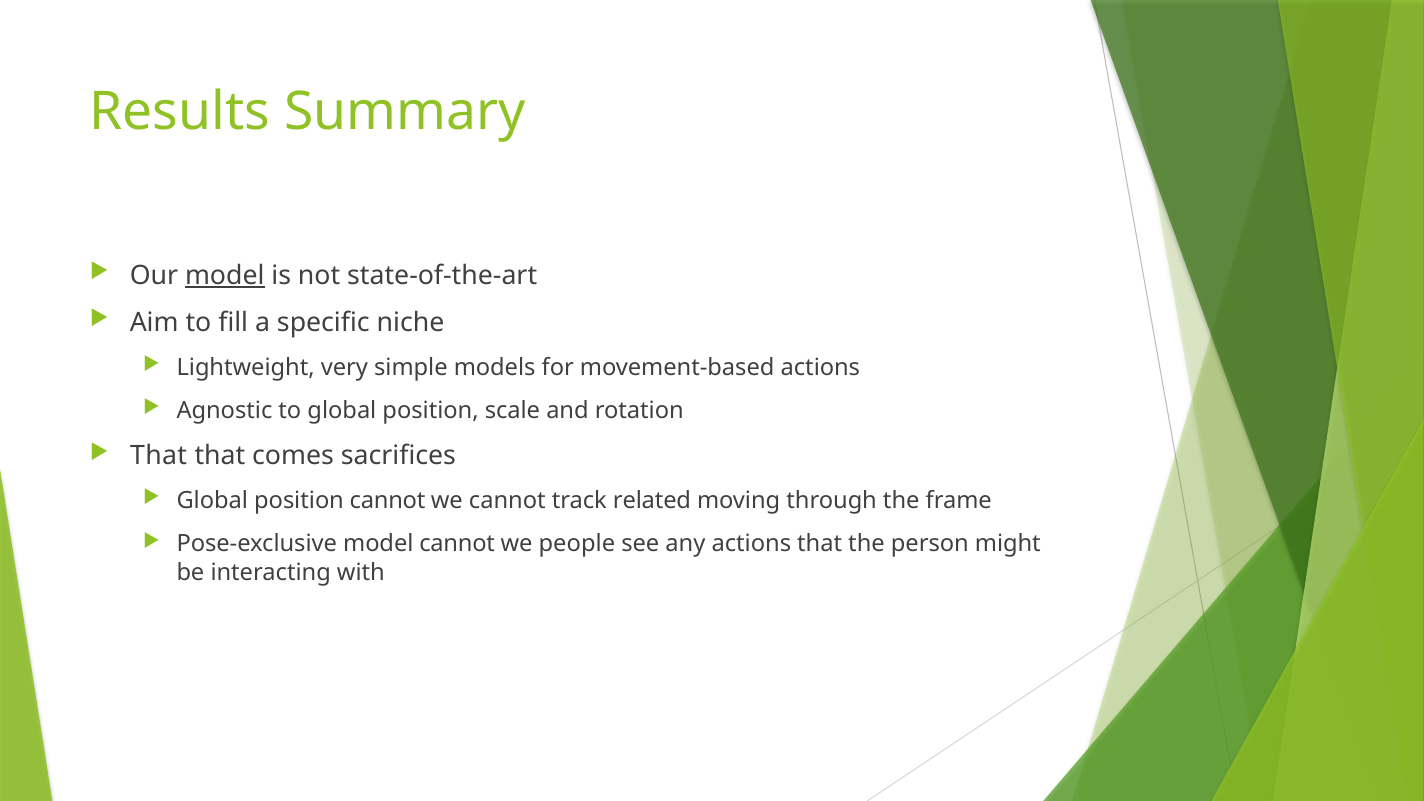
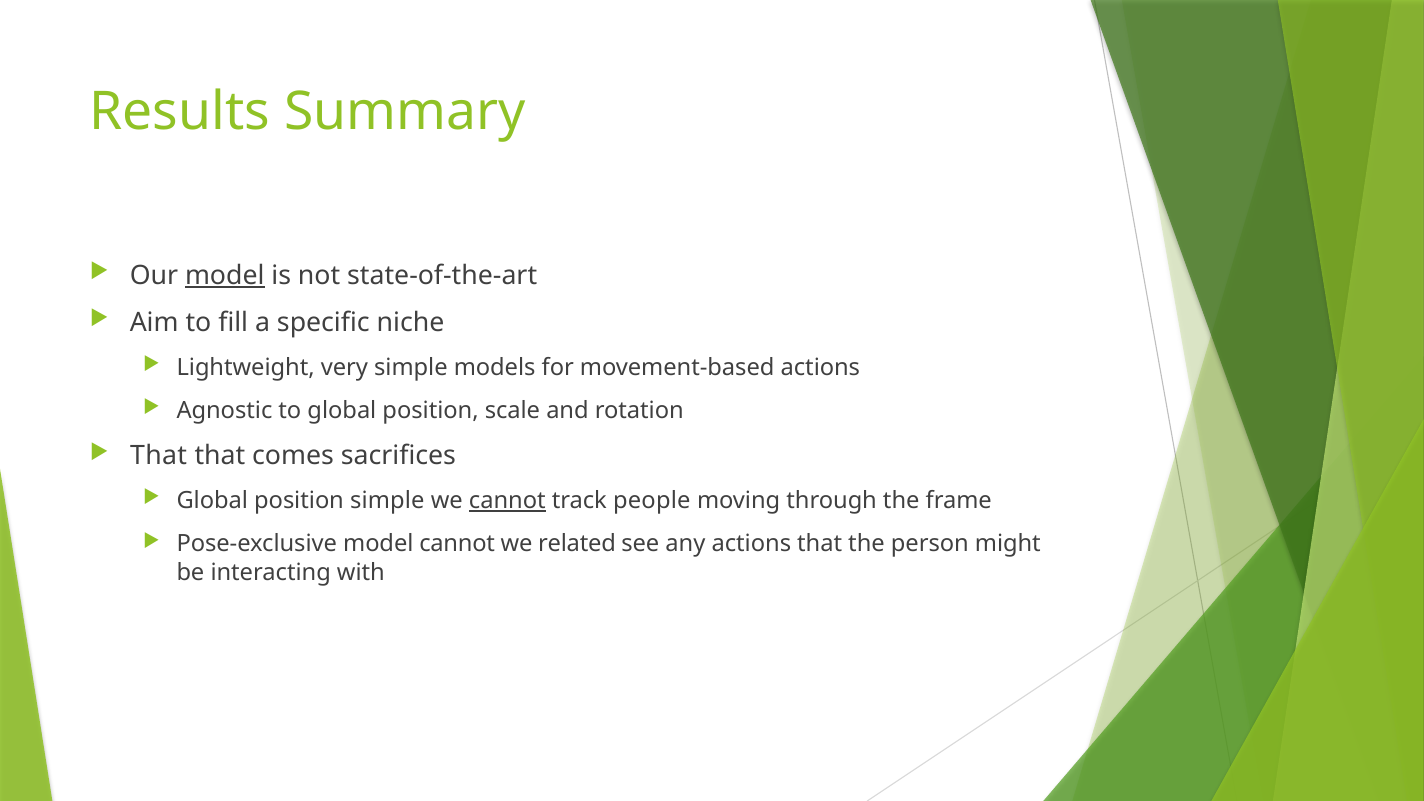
position cannot: cannot -> simple
cannot at (507, 501) underline: none -> present
related: related -> people
people: people -> related
